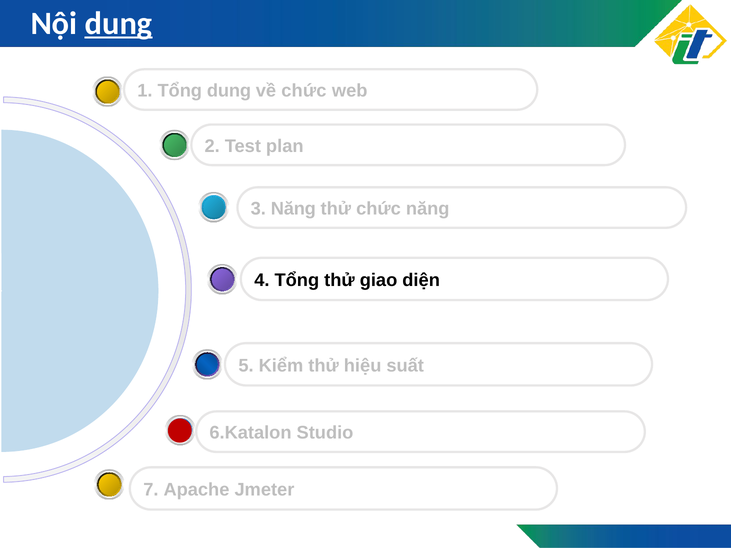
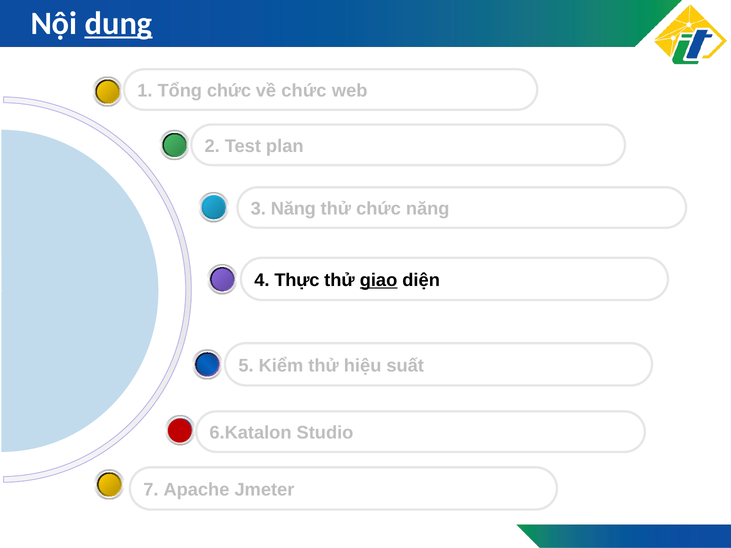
dung at (229, 91): dung -> chức
4 Tổng: Tổng -> Thực
giao underline: none -> present
